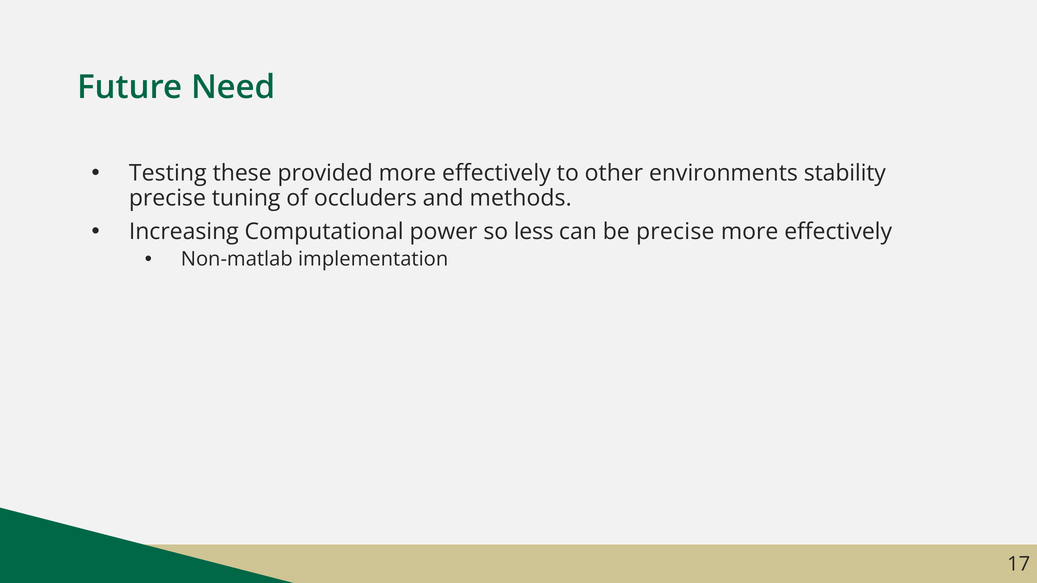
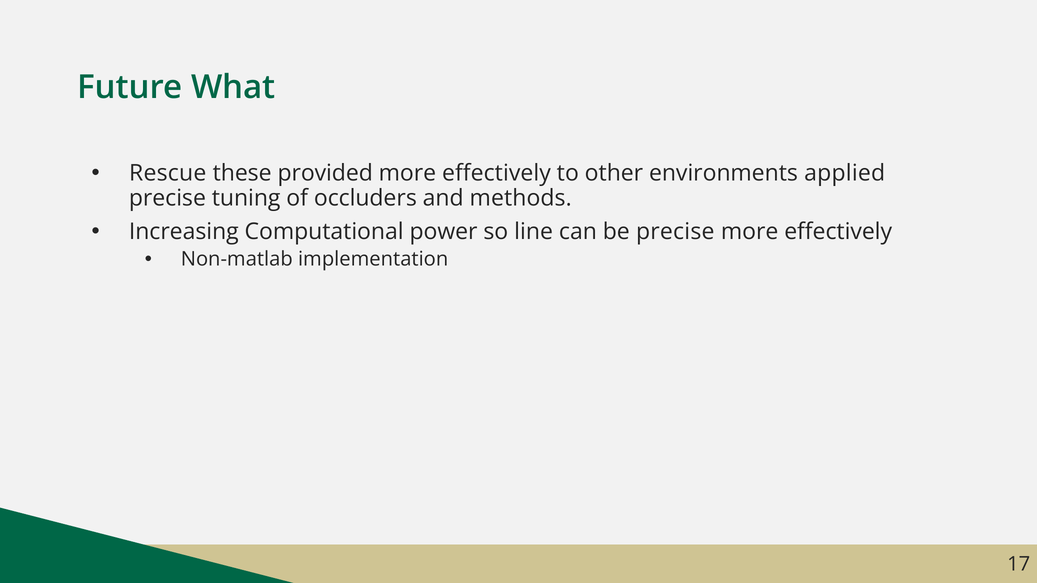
Need: Need -> What
Testing: Testing -> Rescue
stability: stability -> applied
less: less -> line
